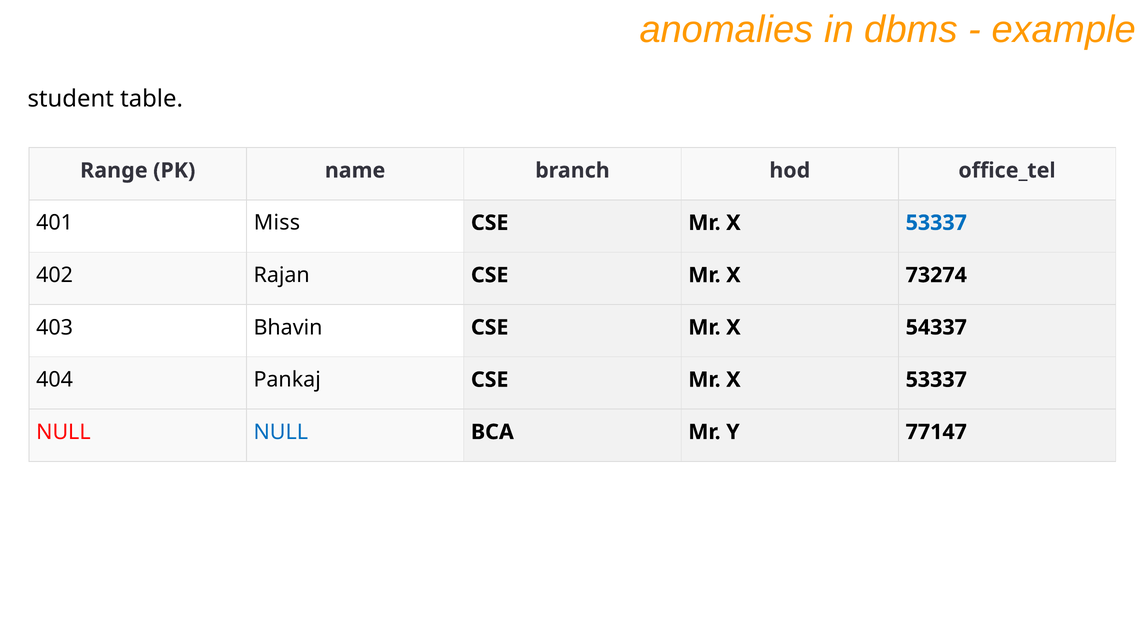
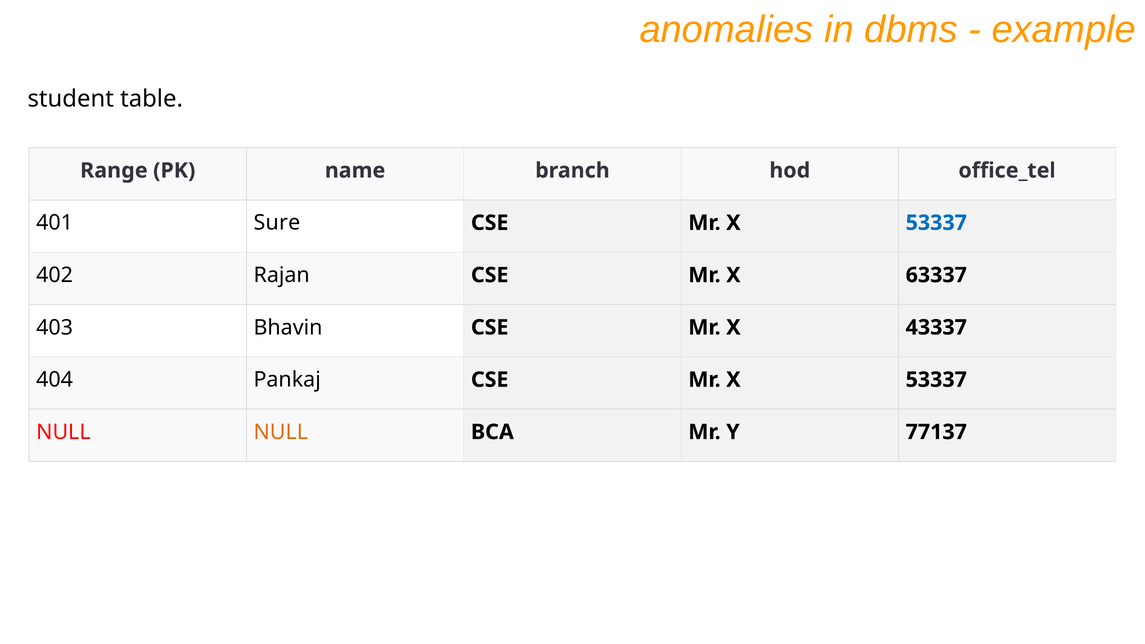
Miss: Miss -> Sure
73274: 73274 -> 63337
54337: 54337 -> 43337
NULL at (281, 432) colour: blue -> orange
77147: 77147 -> 77137
